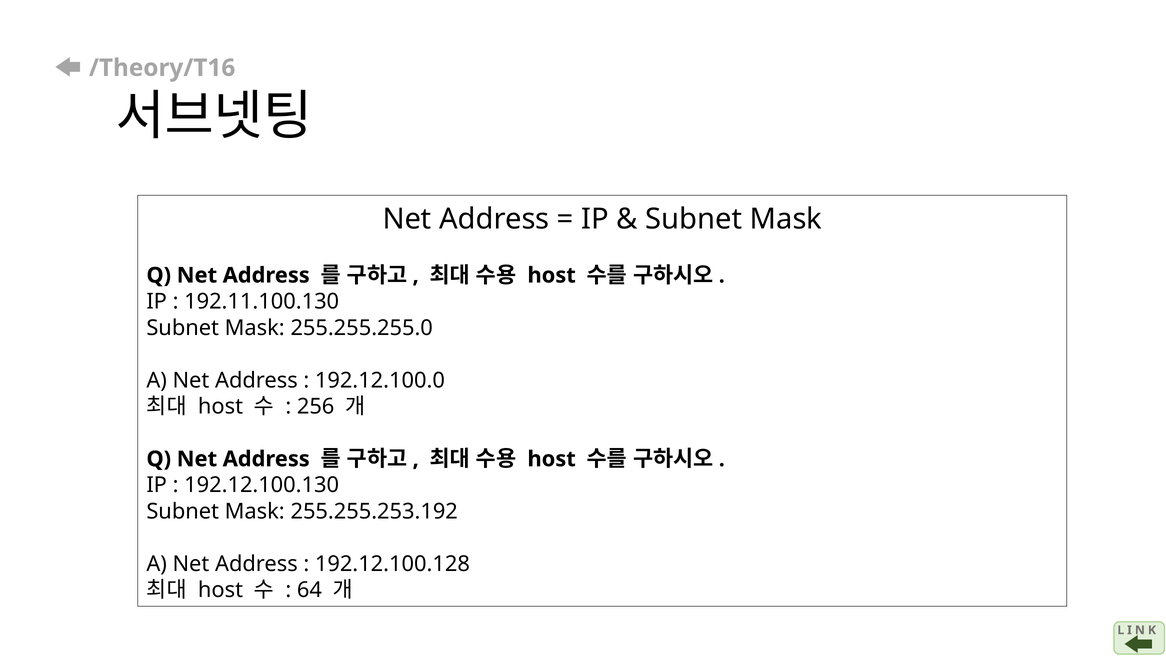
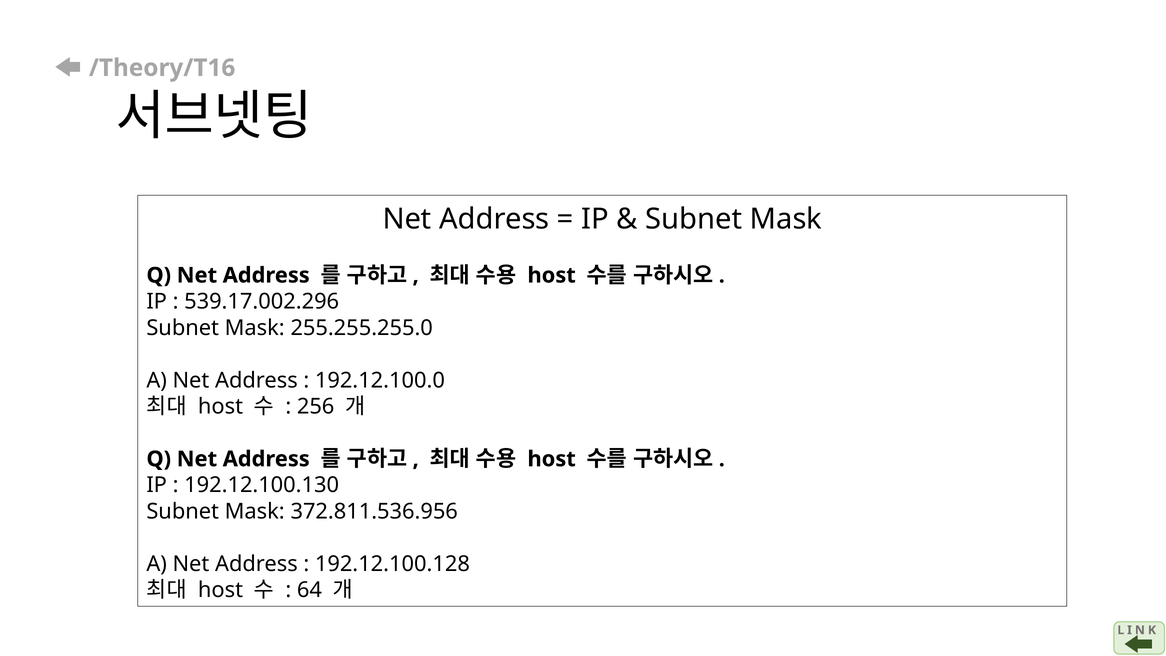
192.11.100.130: 192.11.100.130 -> 539.17.002.296
255.255.253.192: 255.255.253.192 -> 372.811.536.956
